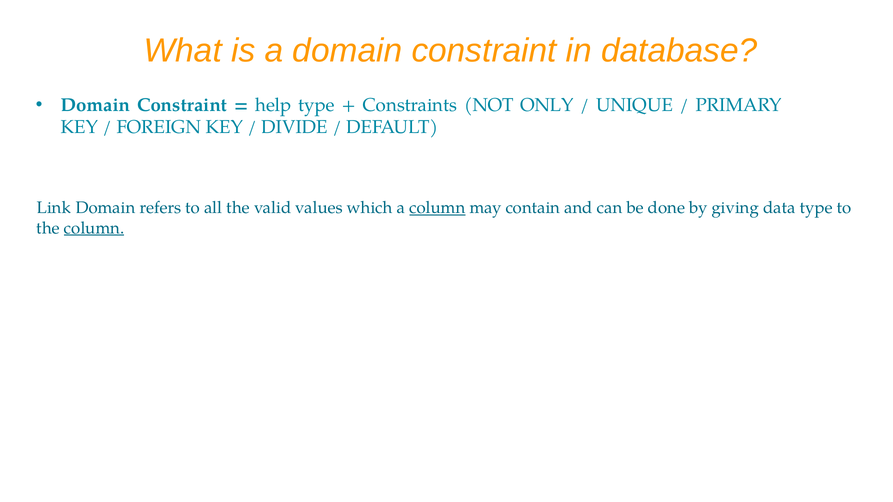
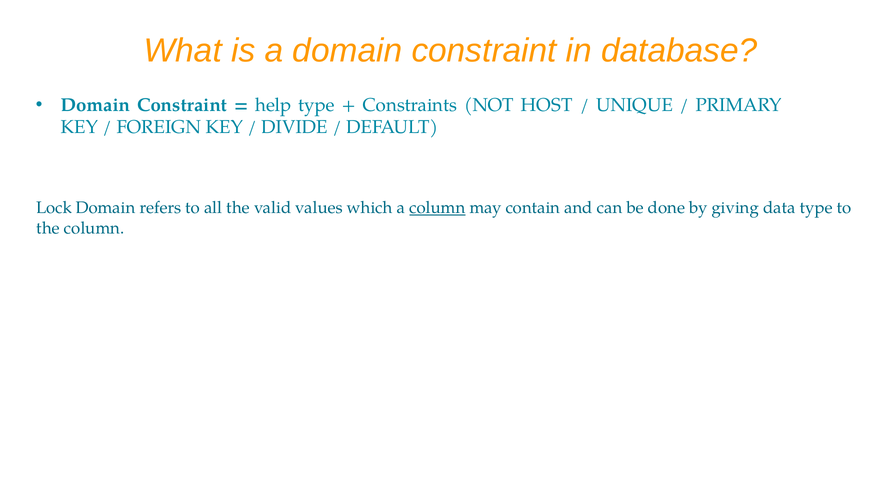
ONLY: ONLY -> HOST
Link: Link -> Lock
column at (94, 228) underline: present -> none
